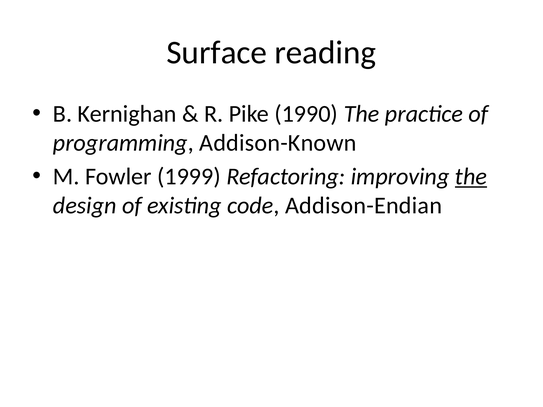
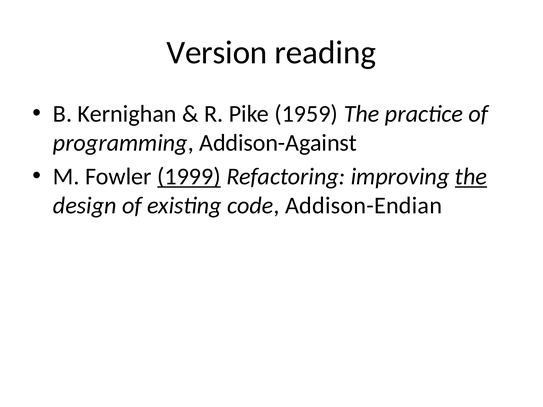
Surface: Surface -> Version
1990: 1990 -> 1959
Addison-Known: Addison-Known -> Addison-Against
1999 underline: none -> present
